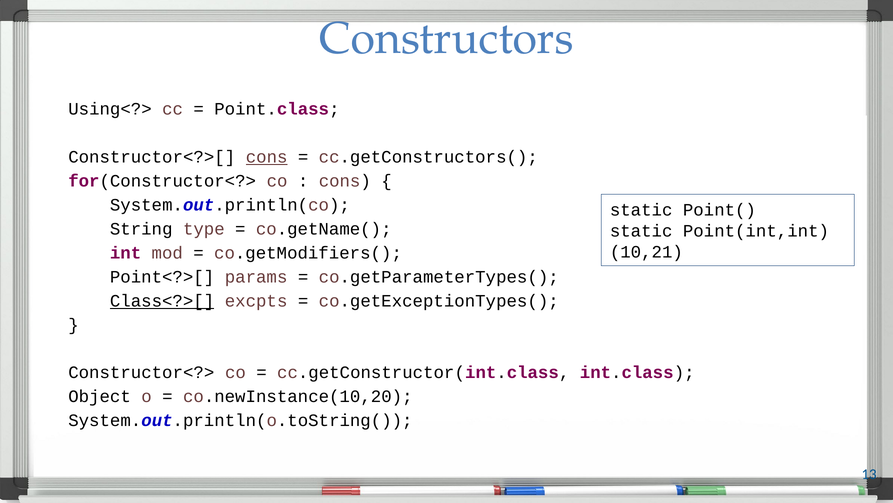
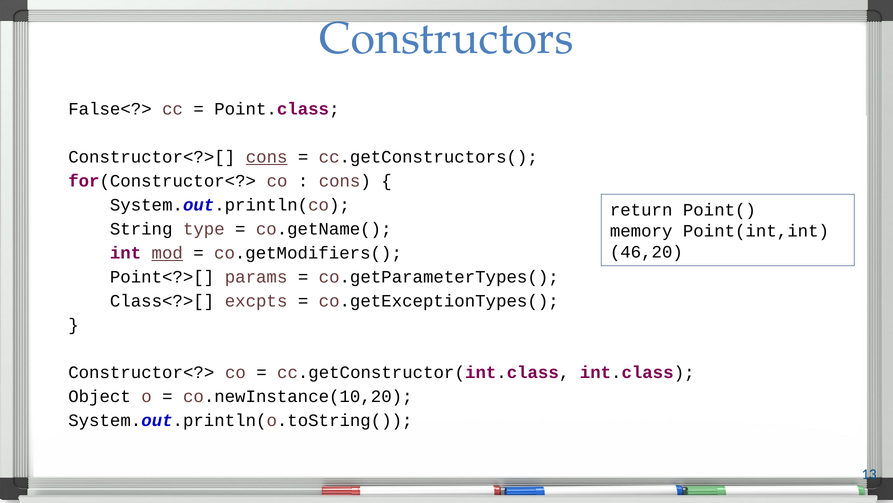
Using<?>: Using<?> -> False<?>
static at (641, 210): static -> return
static at (641, 231): static -> memory
10,21: 10,21 -> 46,20
mod underline: none -> present
Class<?>[ underline: present -> none
